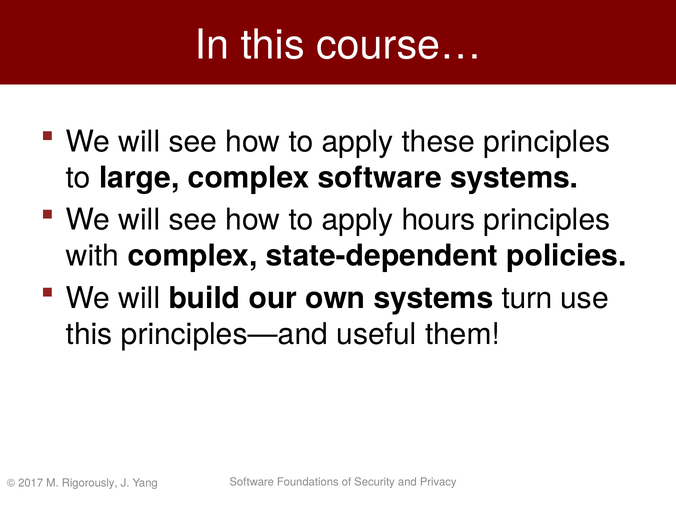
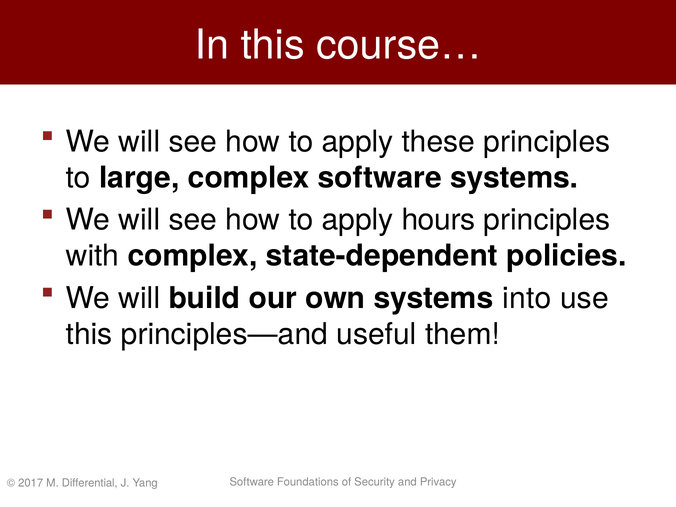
turn: turn -> into
Rigorously: Rigorously -> Differential
